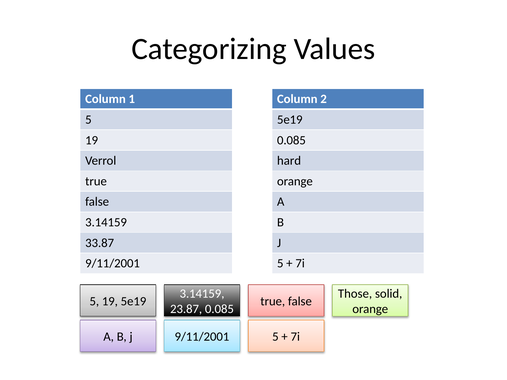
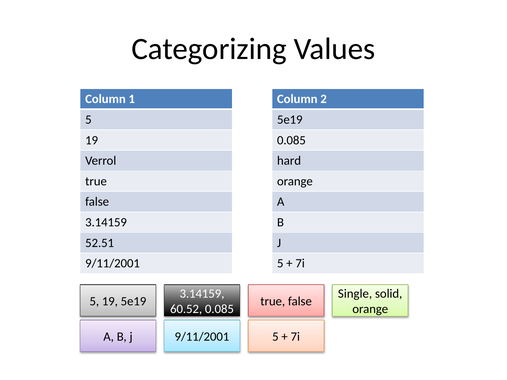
33.87: 33.87 -> 52.51
Those: Those -> Single
23.87: 23.87 -> 60.52
